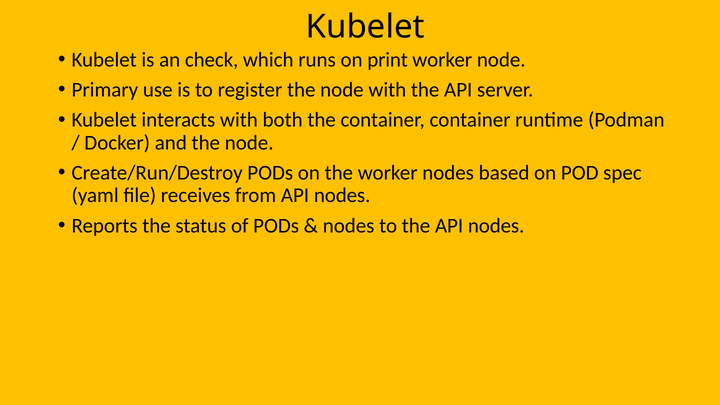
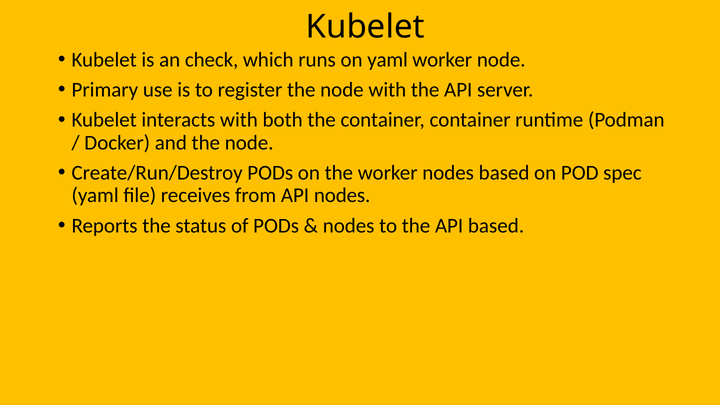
on print: print -> yaml
the API nodes: nodes -> based
